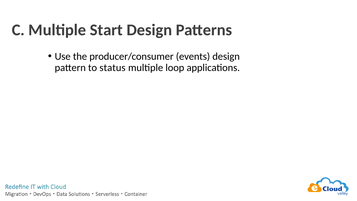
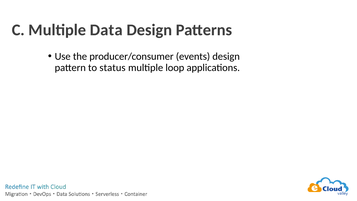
Start: Start -> Data
